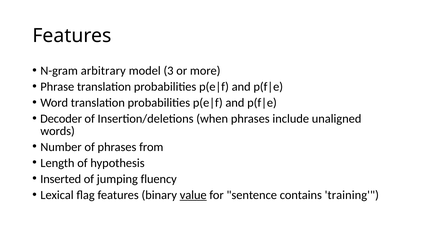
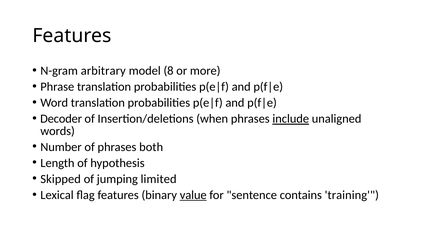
3: 3 -> 8
include underline: none -> present
from: from -> both
Inserted: Inserted -> Skipped
fluency: fluency -> limited
